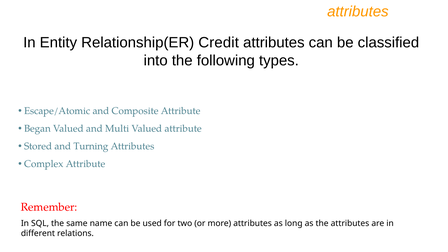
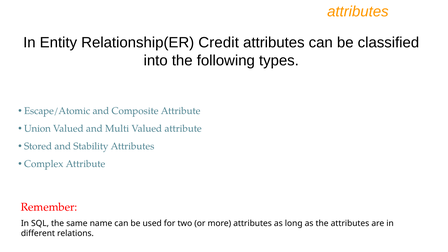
Began: Began -> Union
Turning: Turning -> Stability
